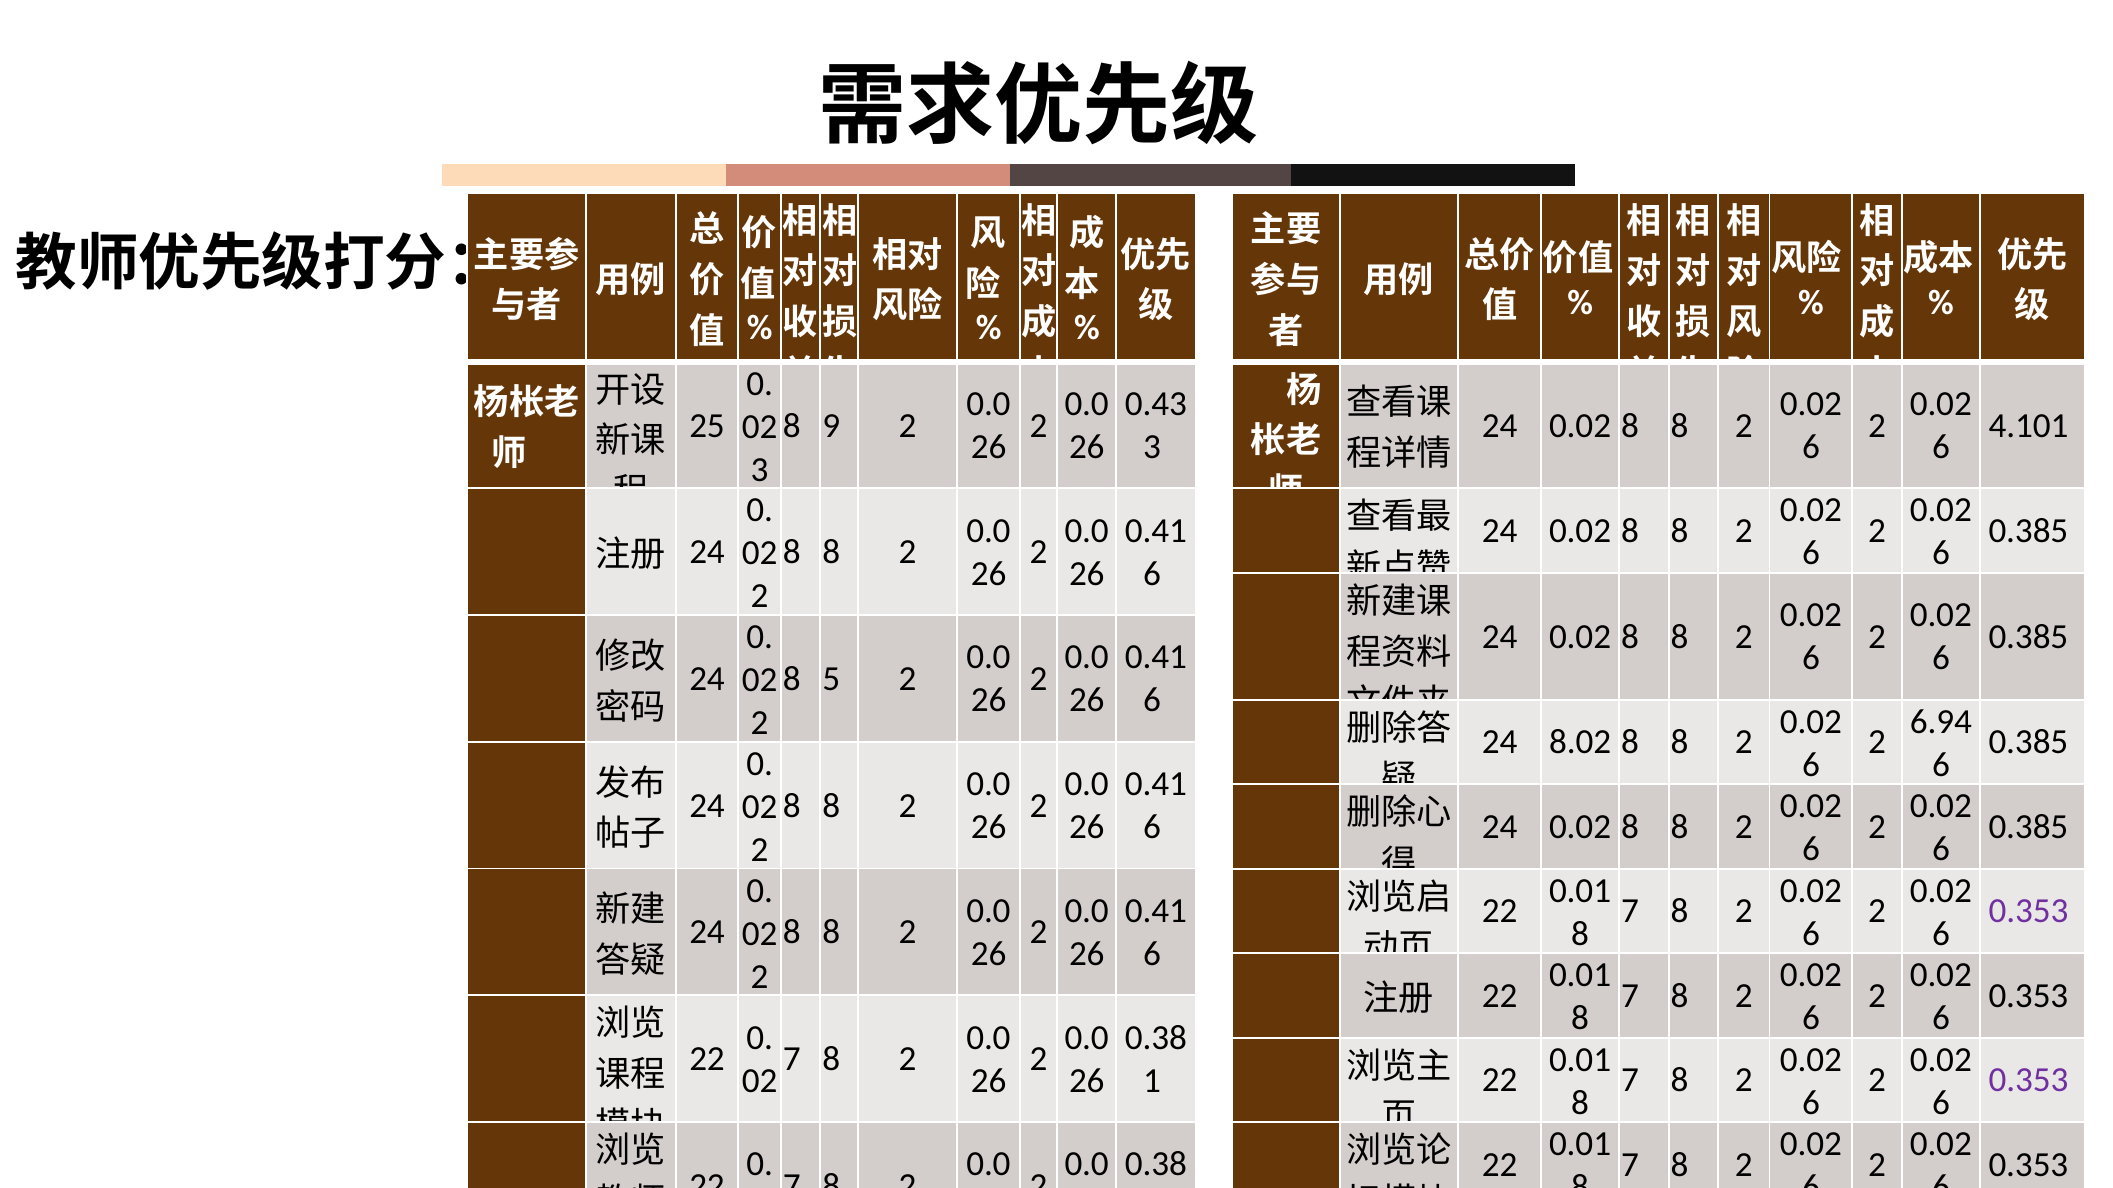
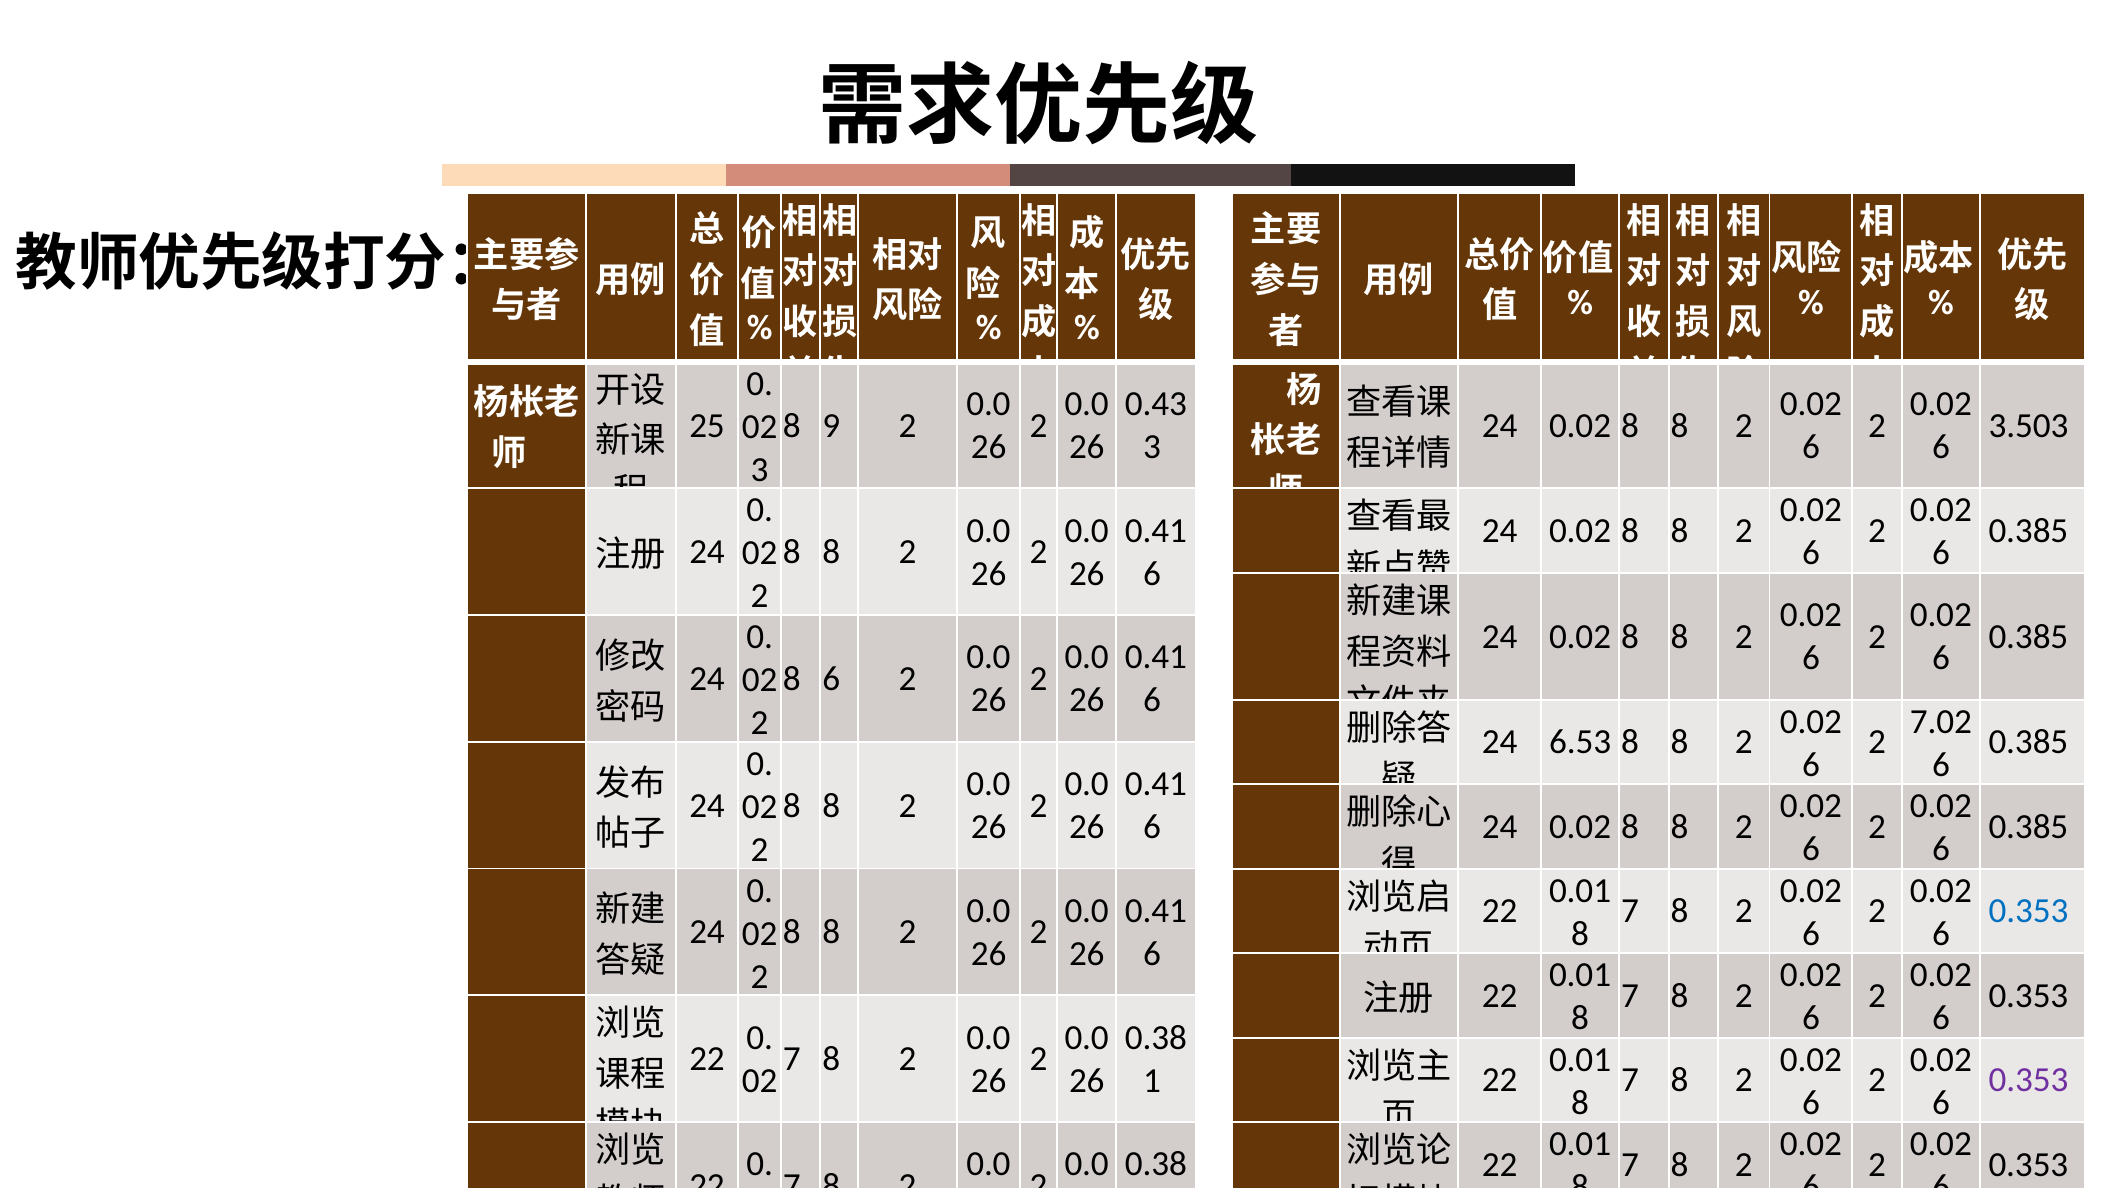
4.101: 4.101 -> 3.503
8 5: 5 -> 6
6.94: 6.94 -> 7.02
8.02: 8.02 -> 6.53
0.353 at (2028, 912) colour: purple -> blue
